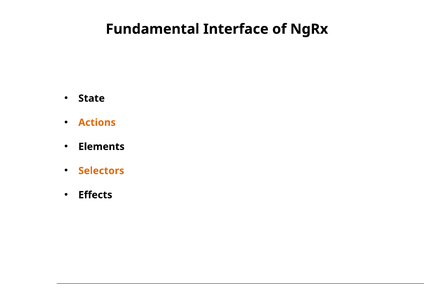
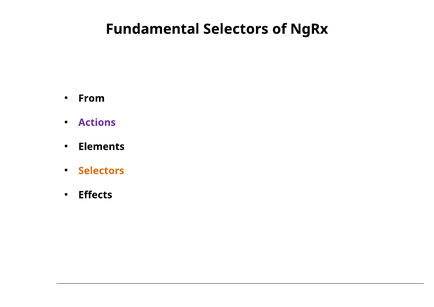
Fundamental Interface: Interface -> Selectors
State: State -> From
Actions colour: orange -> purple
